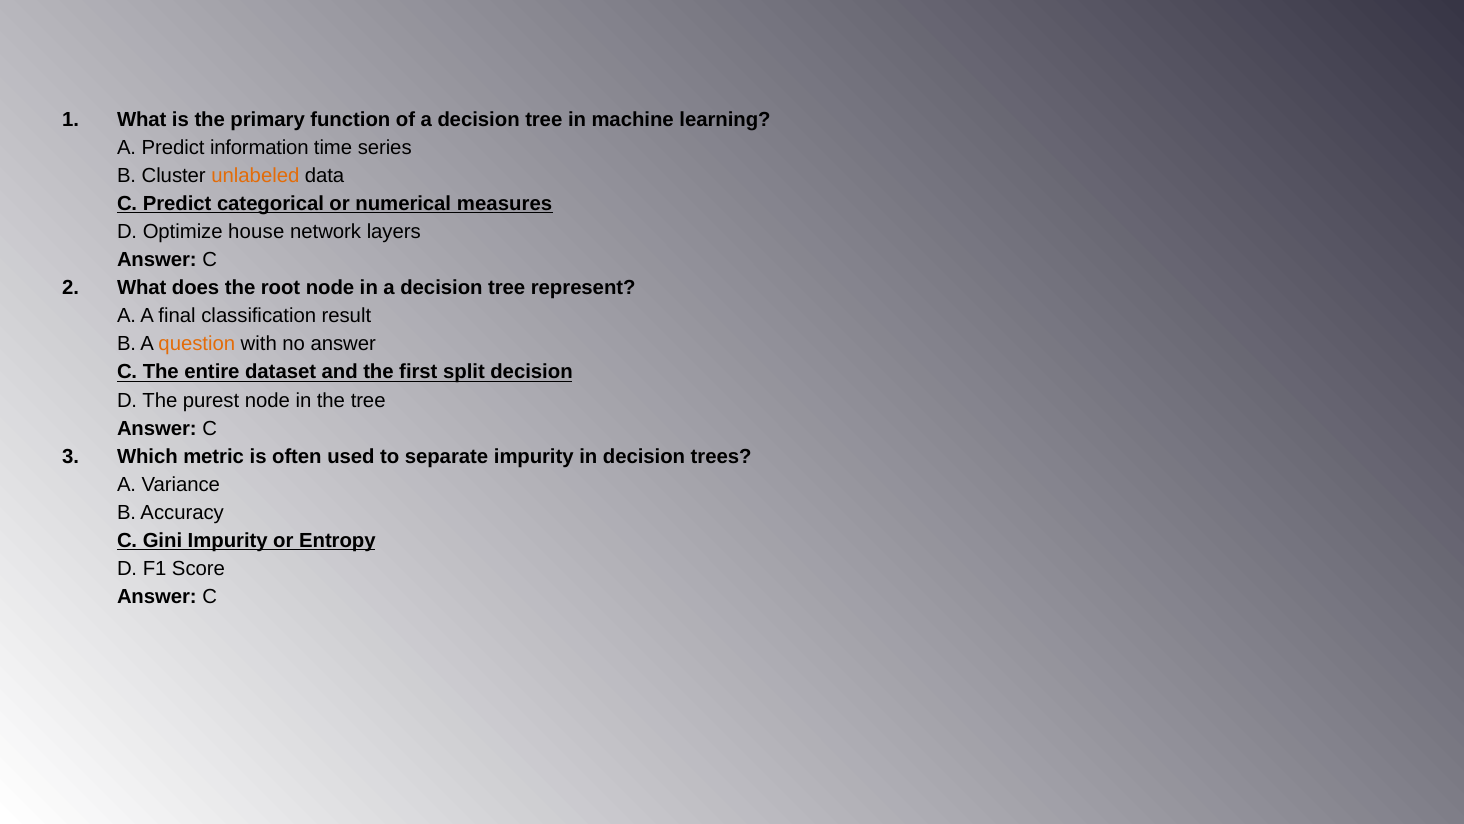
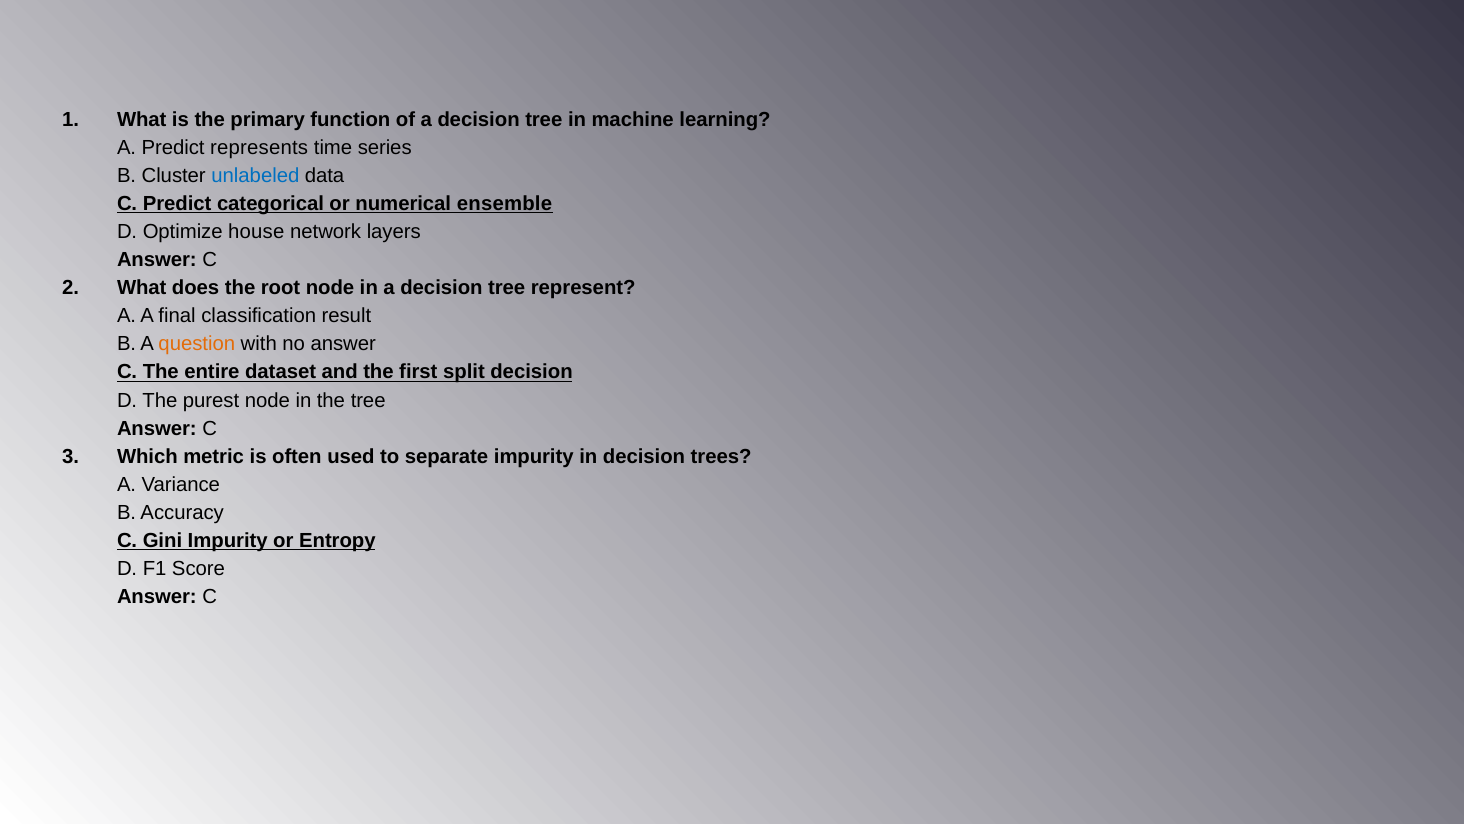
information: information -> represents
unlabeled colour: orange -> blue
measures: measures -> ensemble
